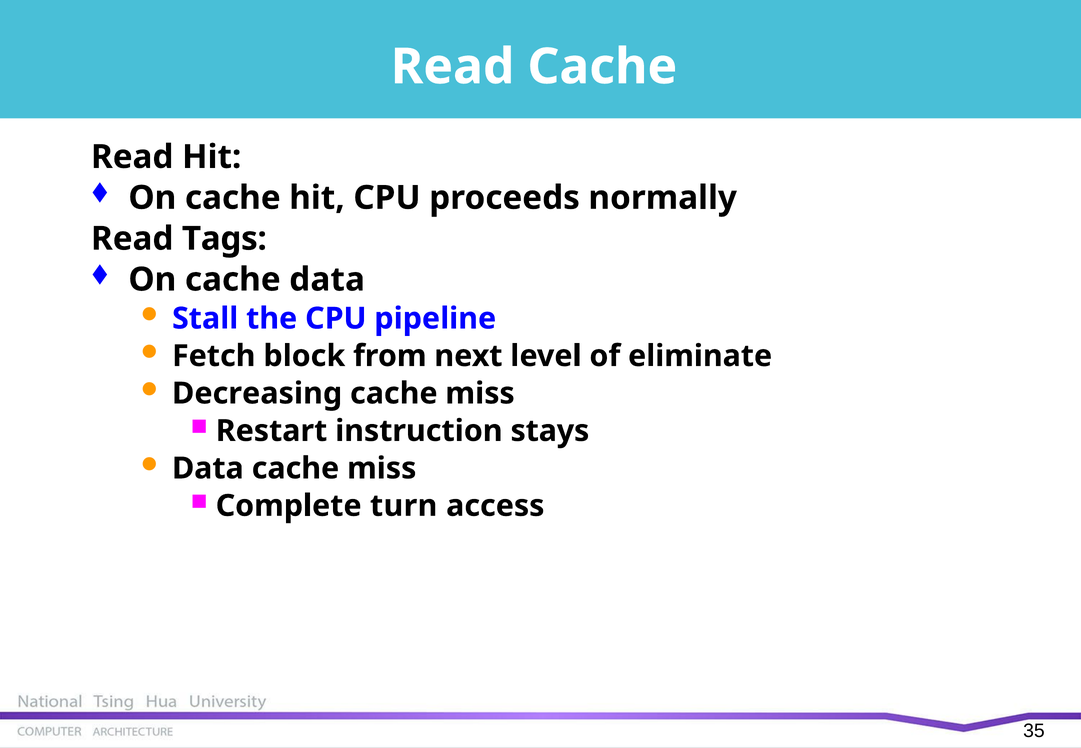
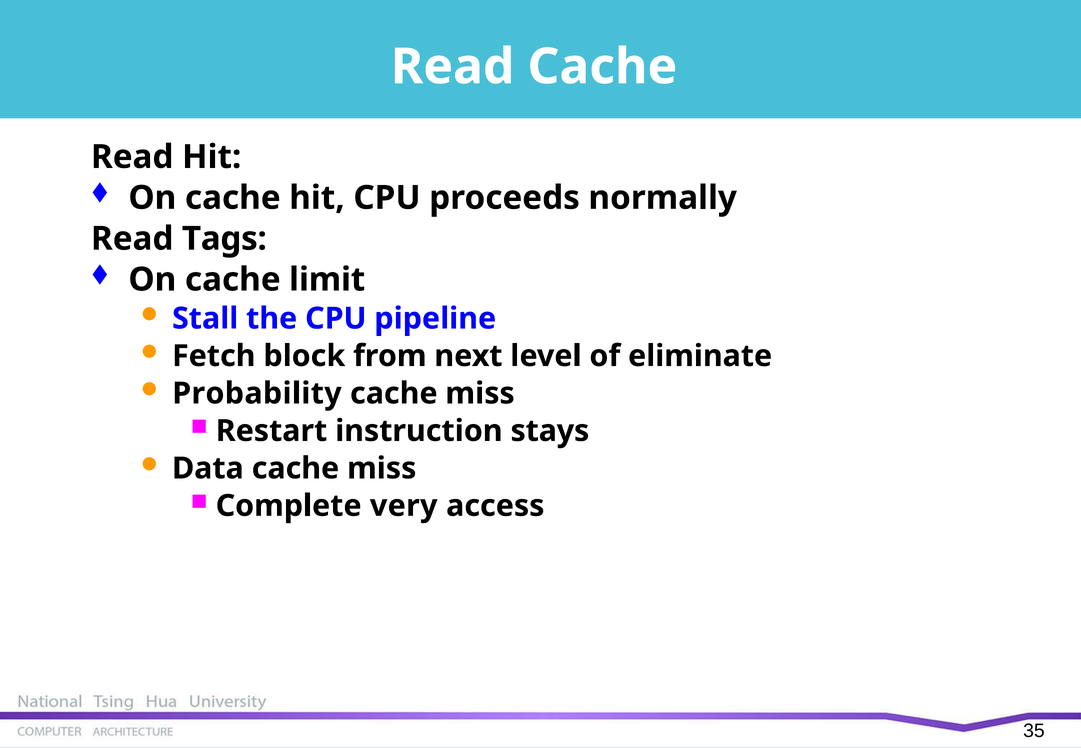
cache data: data -> limit
Decreasing: Decreasing -> Probability
turn: turn -> very
